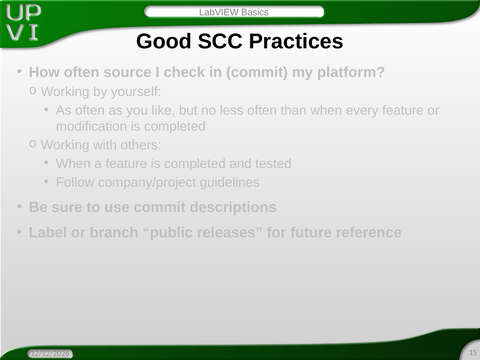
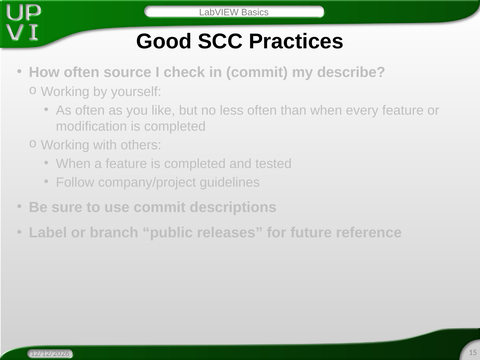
platform: platform -> describe
